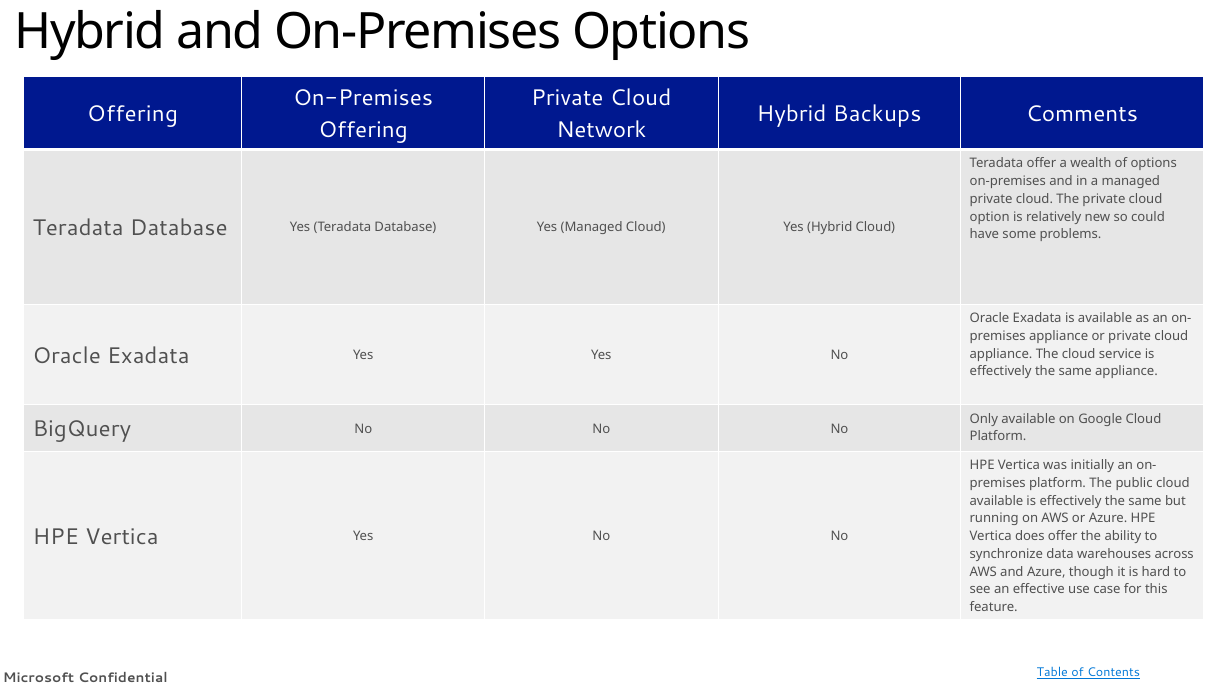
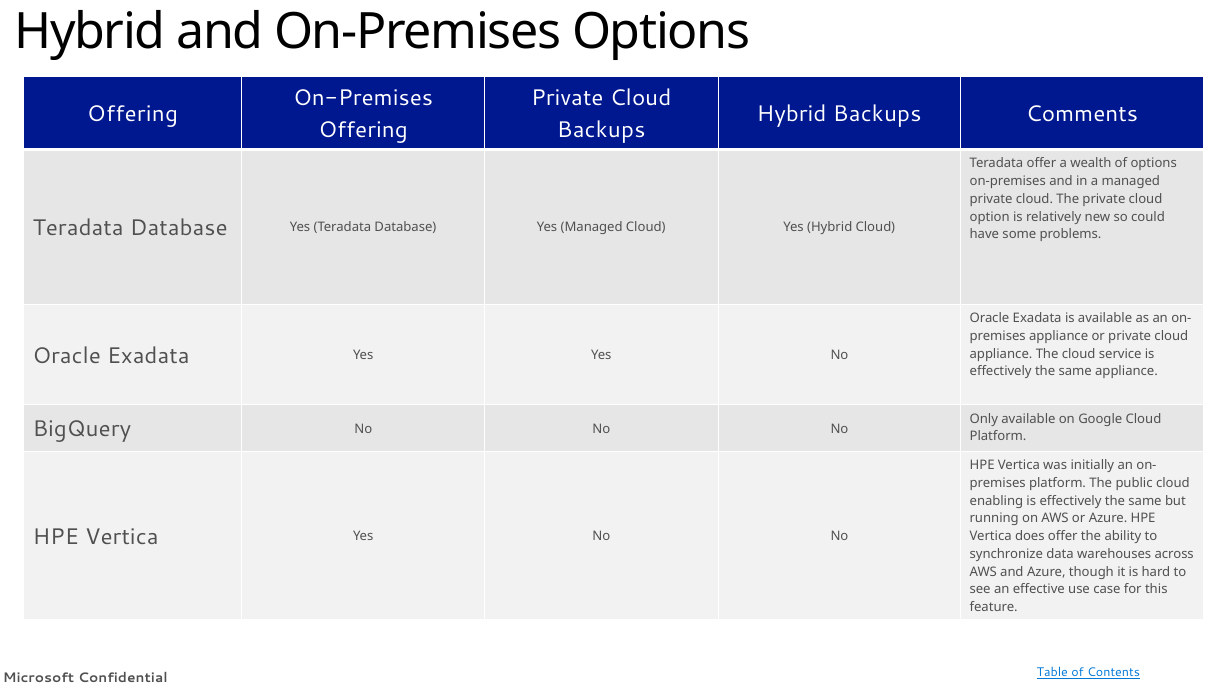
Network at (601, 130): Network -> Backups
available at (996, 501): available -> enabling
